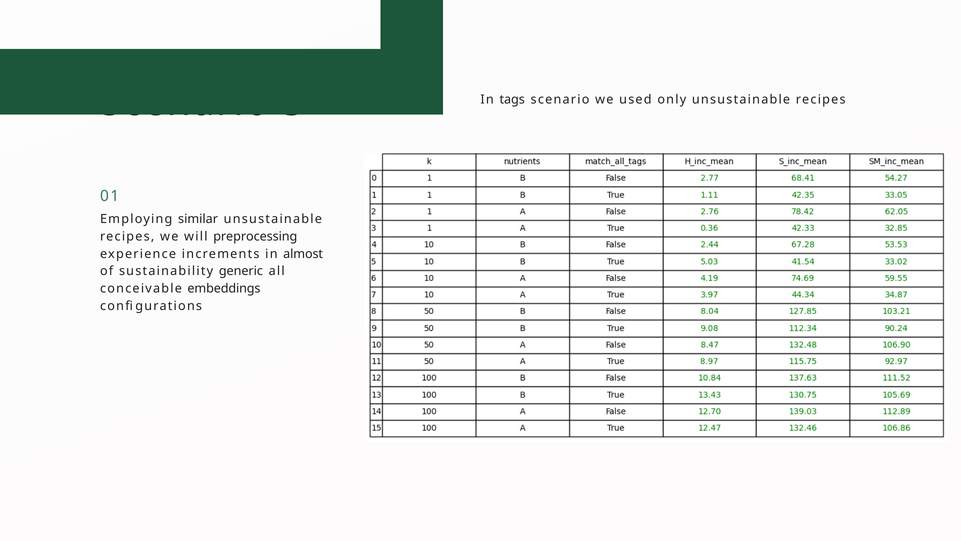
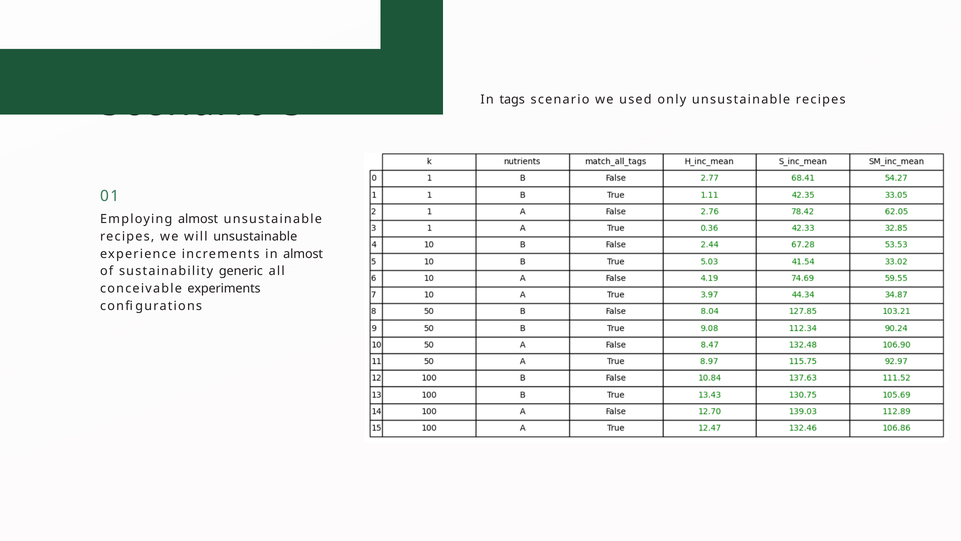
Employing similar: similar -> almost
will preprocessing: preprocessing -> unsustainable
embeddings: embeddings -> experiments
